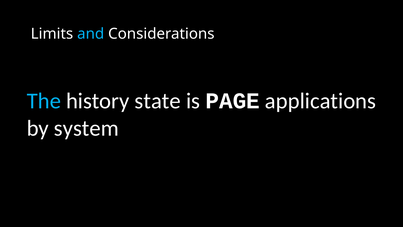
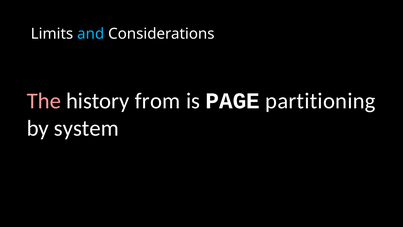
The colour: light blue -> pink
state: state -> from
applications: applications -> partitioning
